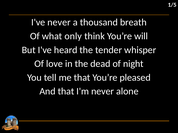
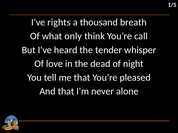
I've never: never -> rights
will: will -> call
